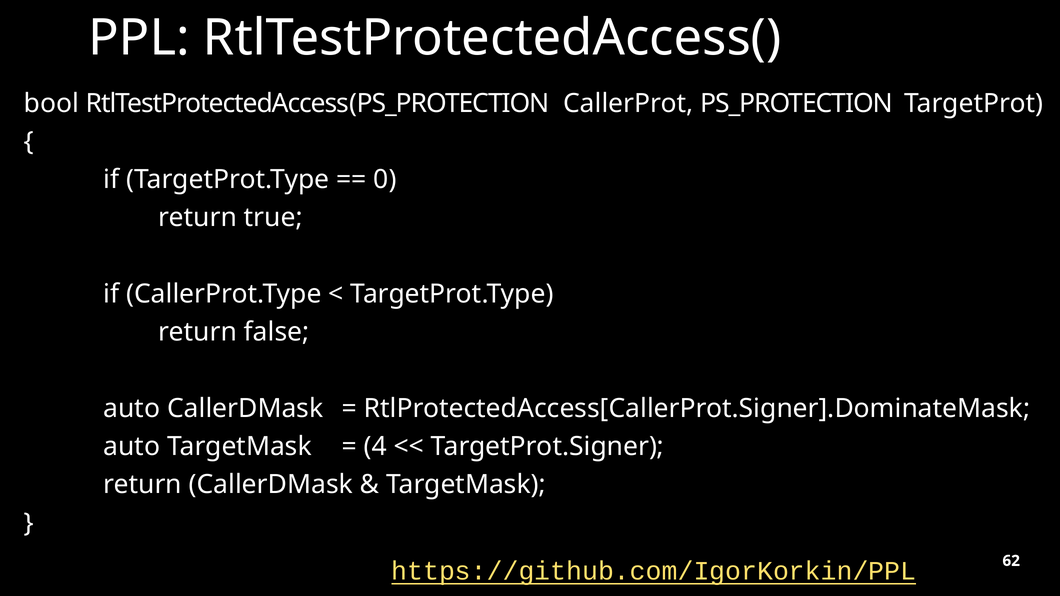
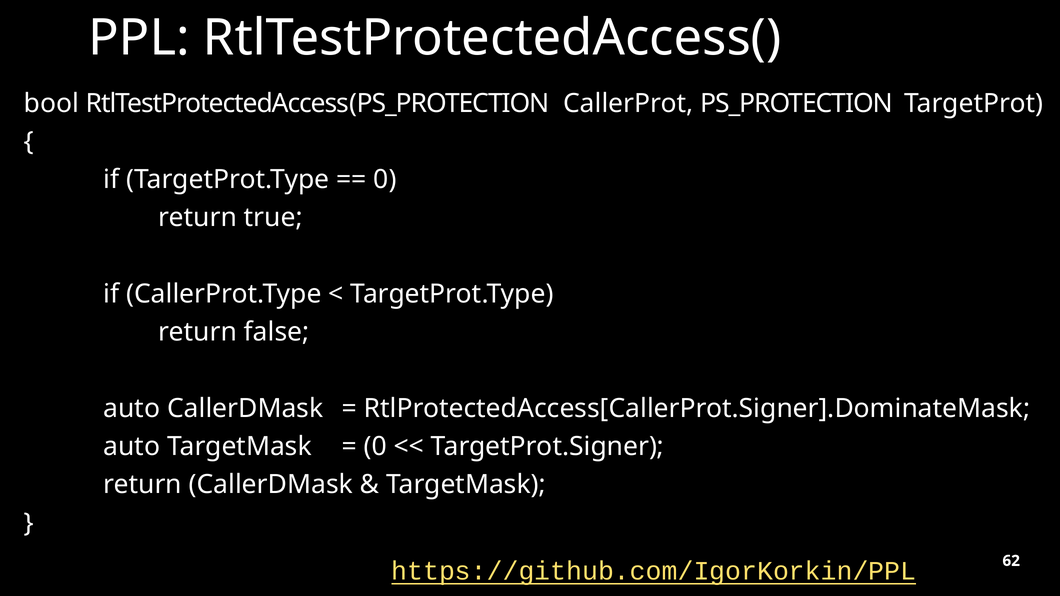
4 at (375, 447): 4 -> 0
